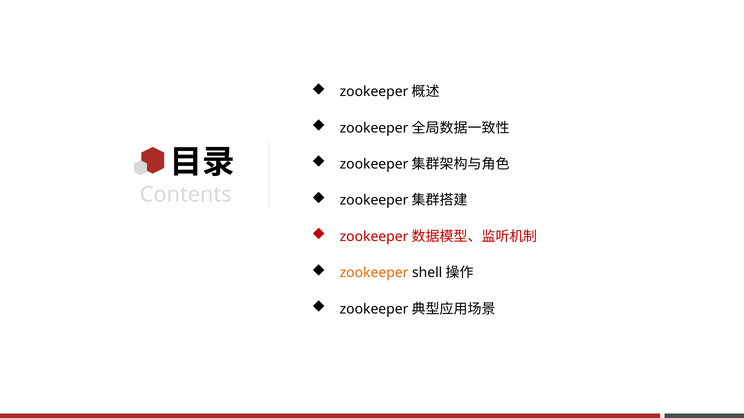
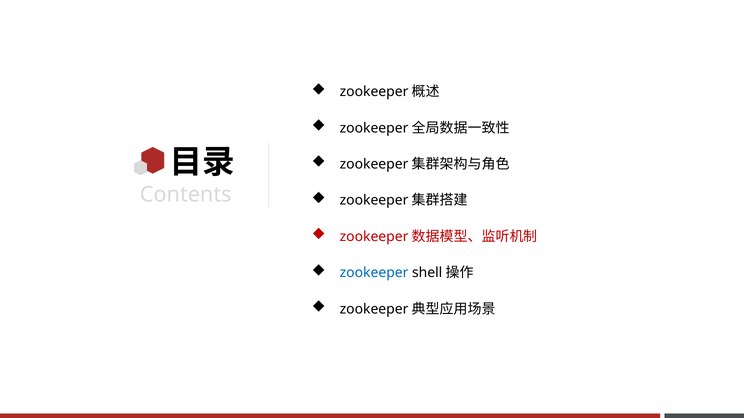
zookeeper colour: orange -> blue
